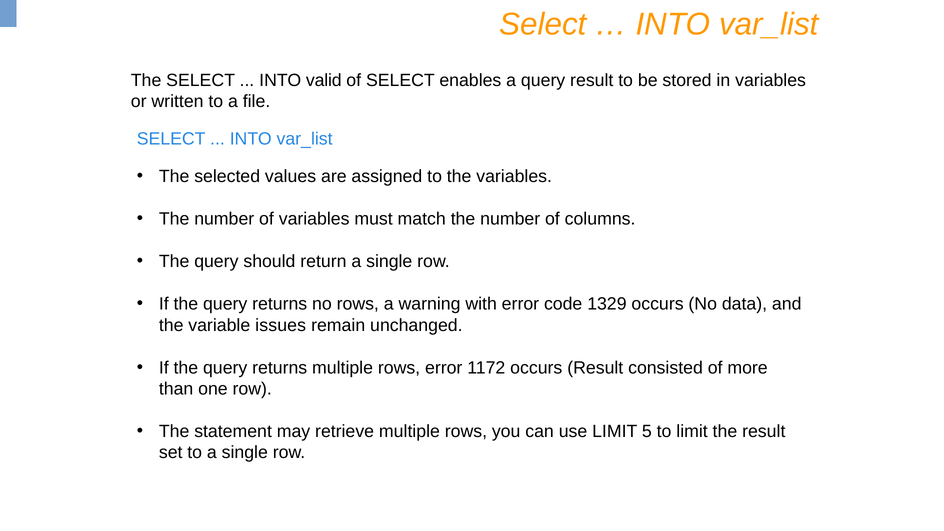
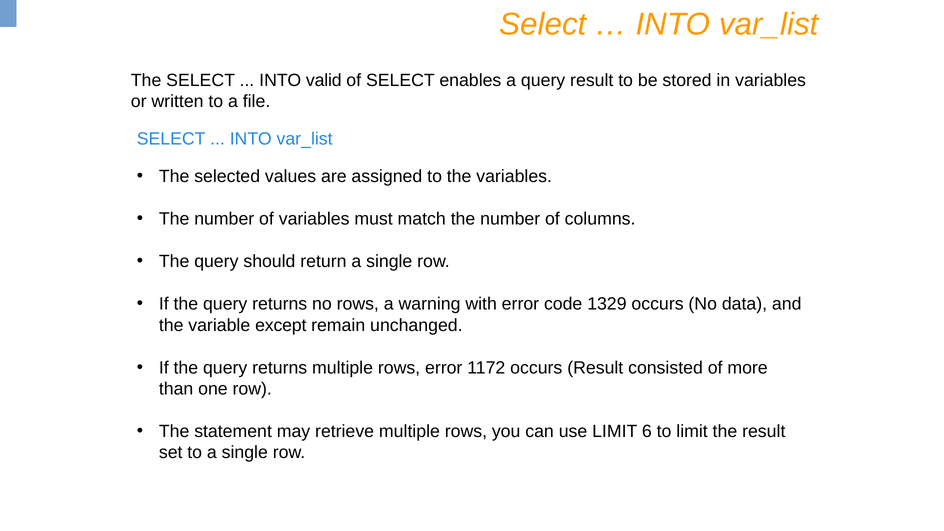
issues: issues -> except
5: 5 -> 6
